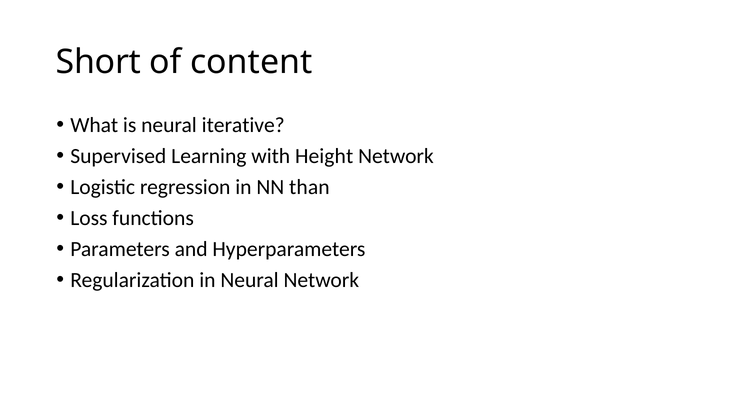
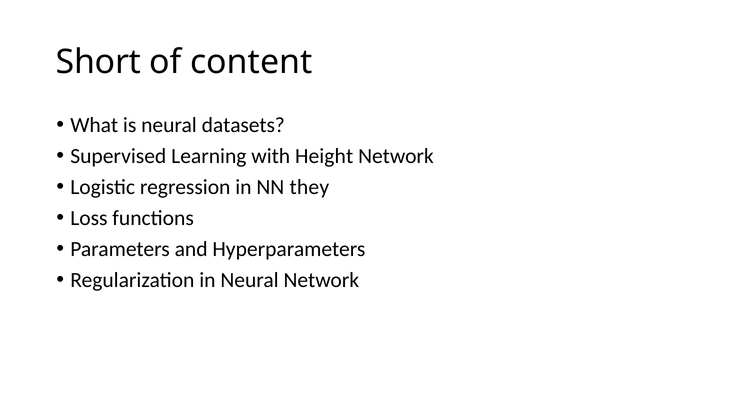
iterative: iterative -> datasets
than: than -> they
